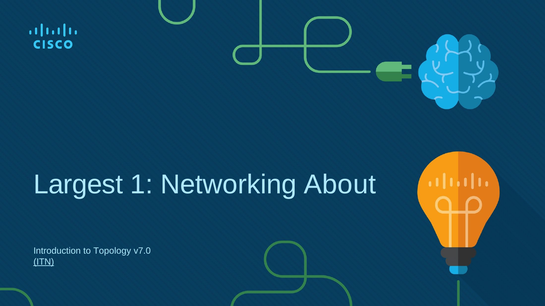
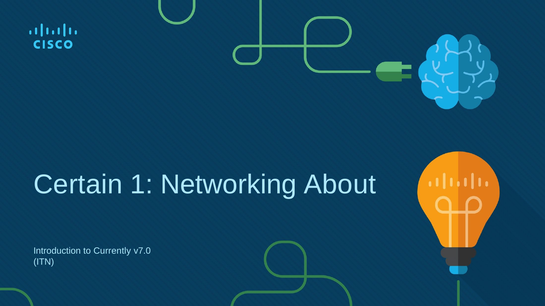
Largest: Largest -> Certain
Topology: Topology -> Currently
ITN underline: present -> none
